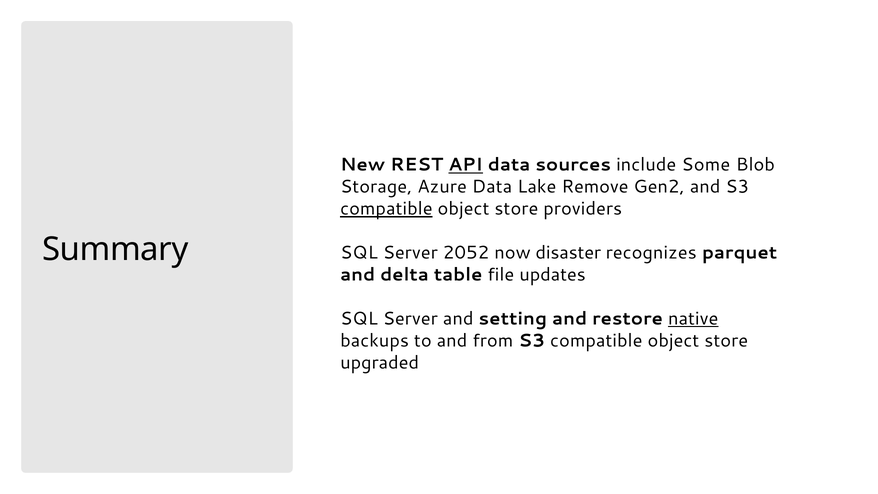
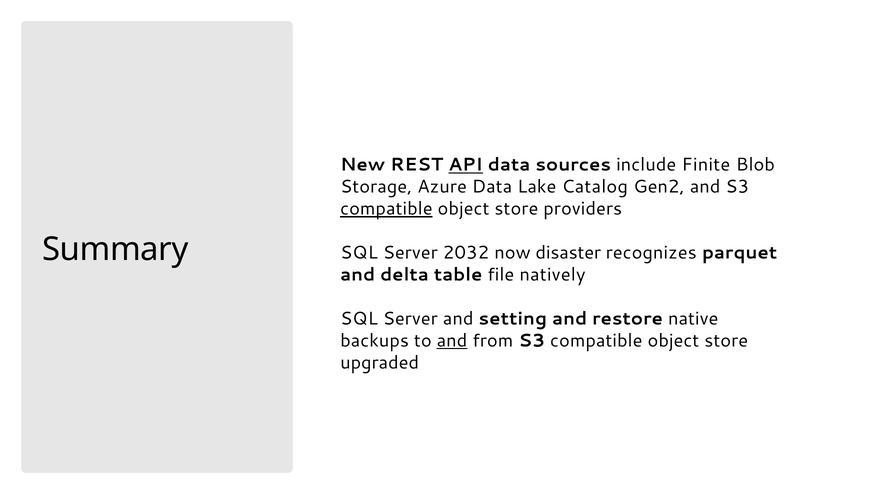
Some: Some -> Finite
Remove: Remove -> Catalog
2052: 2052 -> 2032
updates: updates -> natively
native underline: present -> none
and at (452, 341) underline: none -> present
